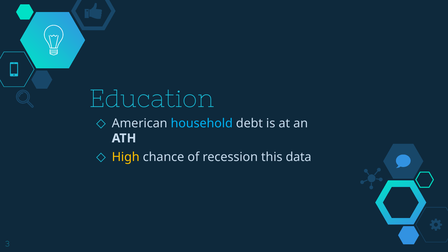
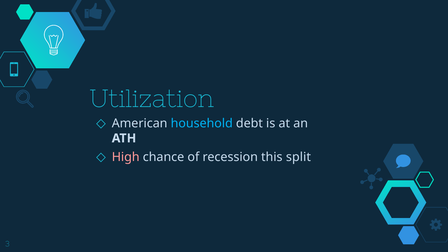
Education: Education -> Utilization
High colour: yellow -> pink
data: data -> split
